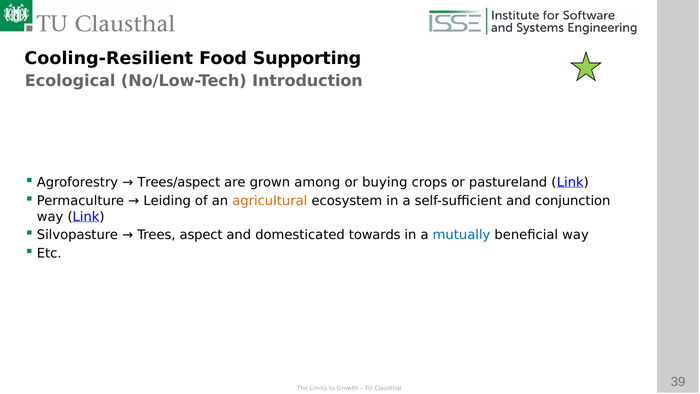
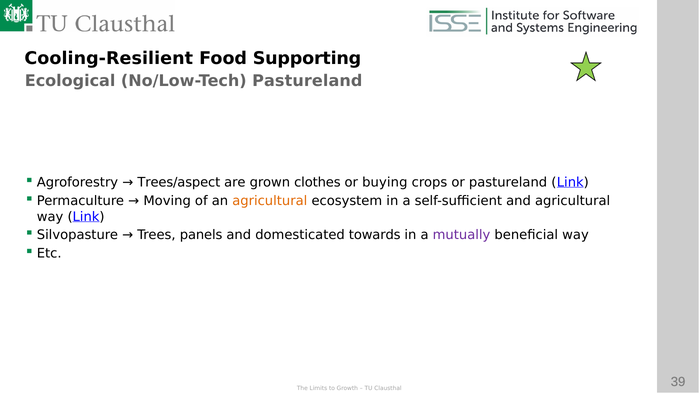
No/Low-Tech Introduction: Introduction -> Pastureland
among: among -> clothes
Leiding: Leiding -> Moving
and conjunction: conjunction -> agricultural
aspect: aspect -> panels
mutually colour: blue -> purple
